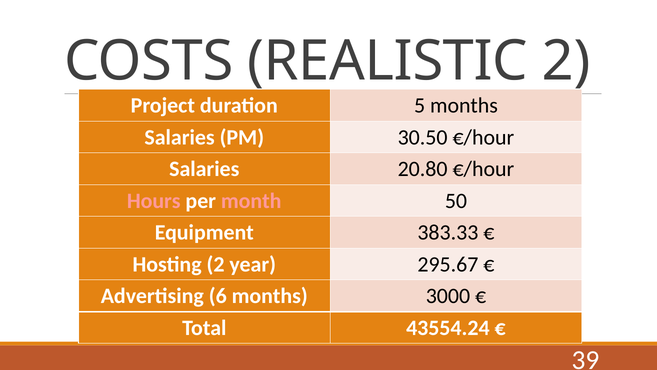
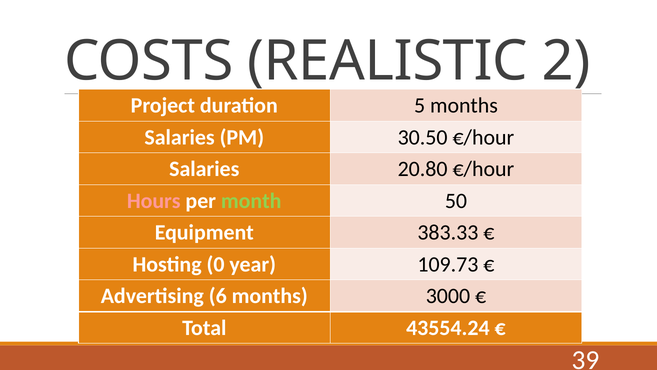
month colour: pink -> light green
Hosting 2: 2 -> 0
295.67: 295.67 -> 109.73
